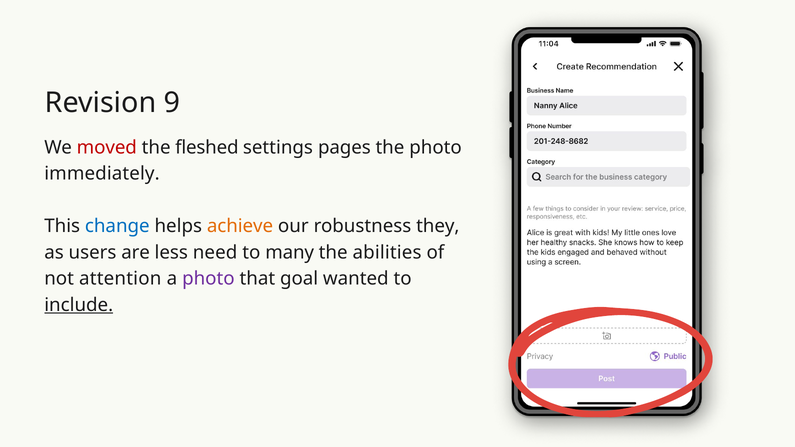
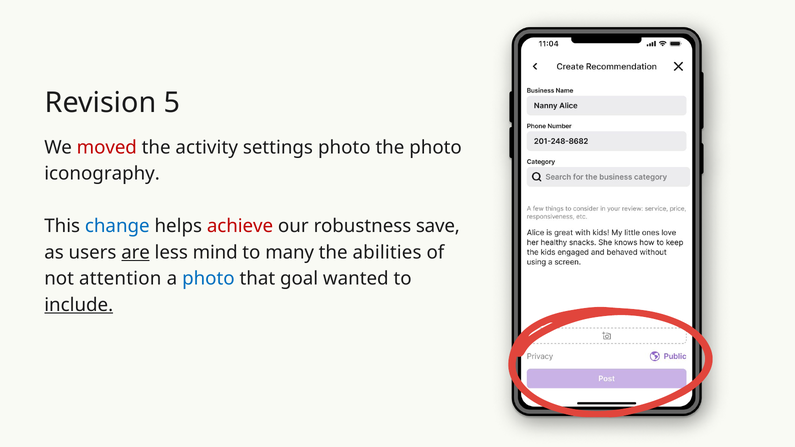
9: 9 -> 5
fleshed: fleshed -> activity
settings pages: pages -> photo
immediately: immediately -> iconography
achieve colour: orange -> red
they: they -> save
are underline: none -> present
need: need -> mind
photo at (208, 279) colour: purple -> blue
